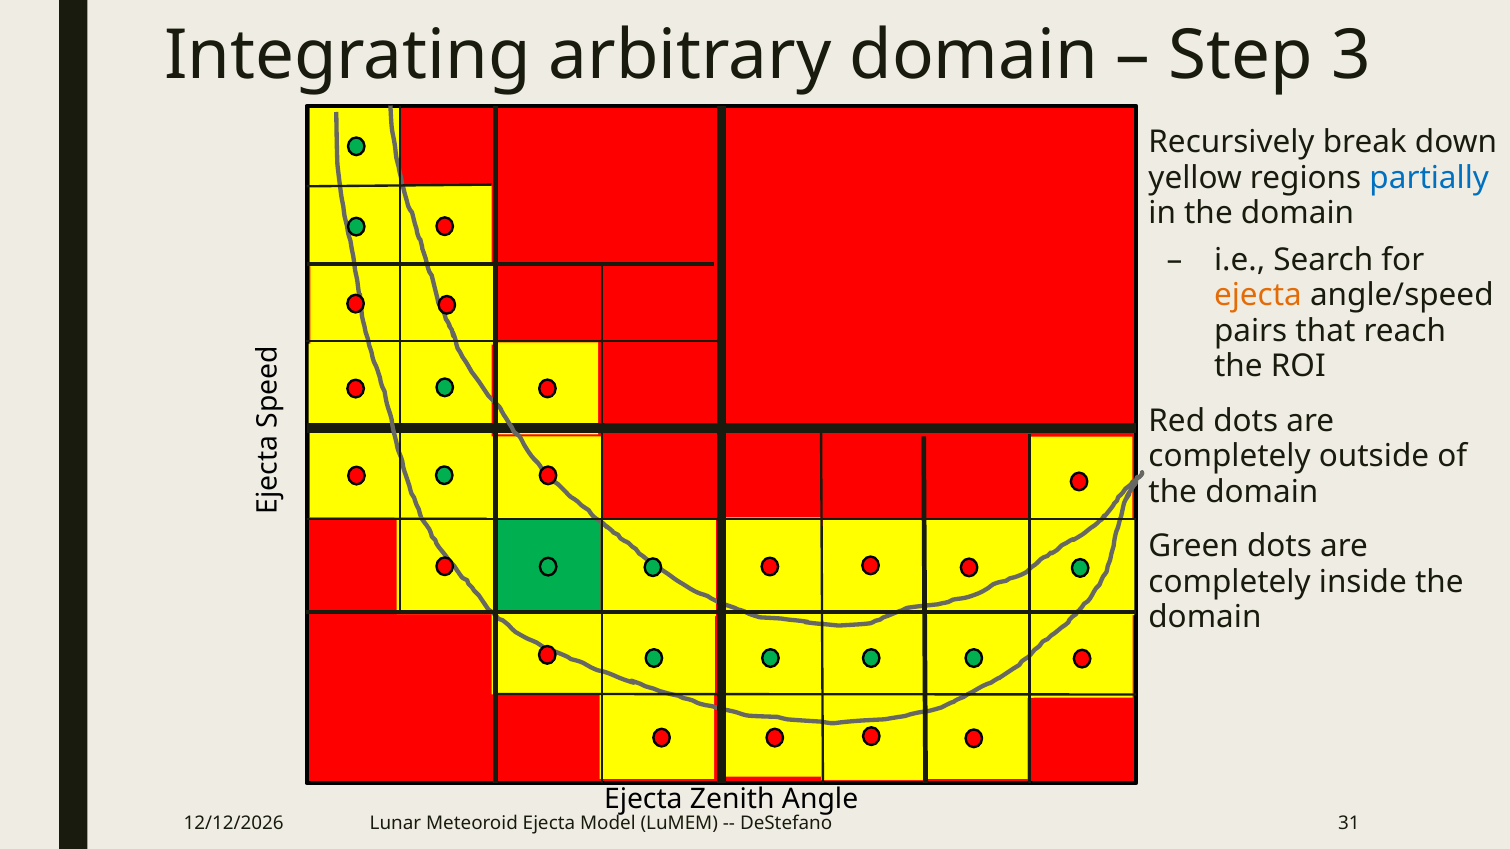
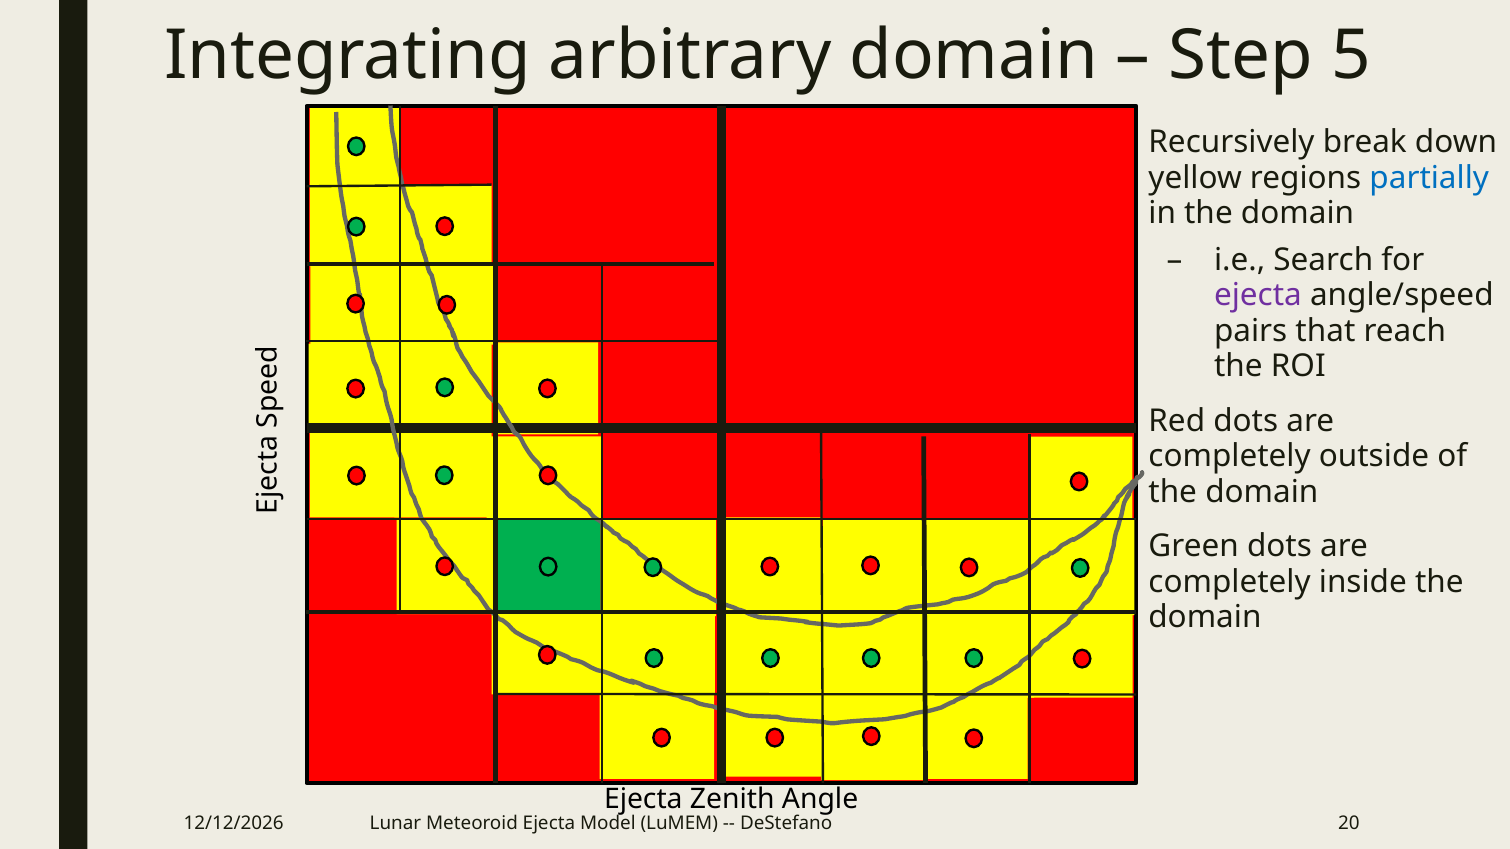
3: 3 -> 5
ejecta at (1258, 296) colour: orange -> purple
31: 31 -> 20
